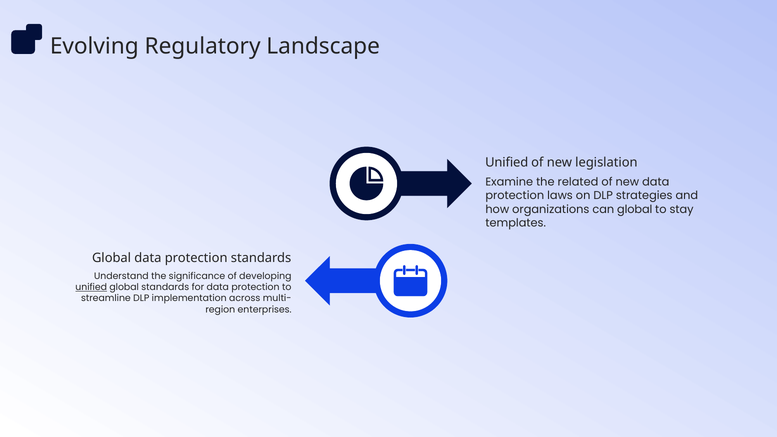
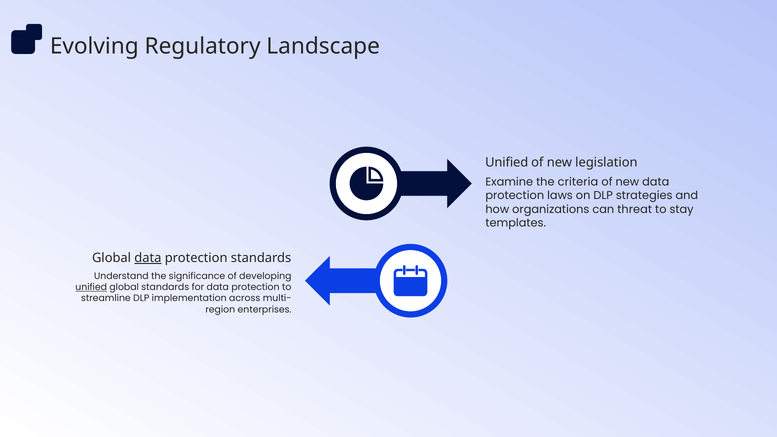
related: related -> criteria
can global: global -> threat
data at (148, 258) underline: none -> present
